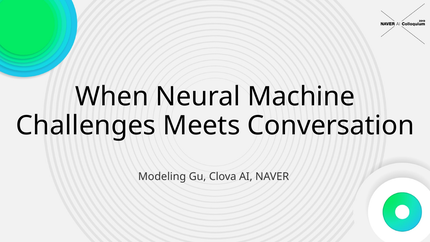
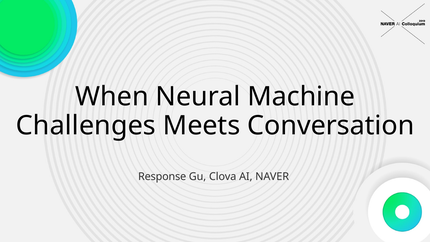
Modeling: Modeling -> Response
